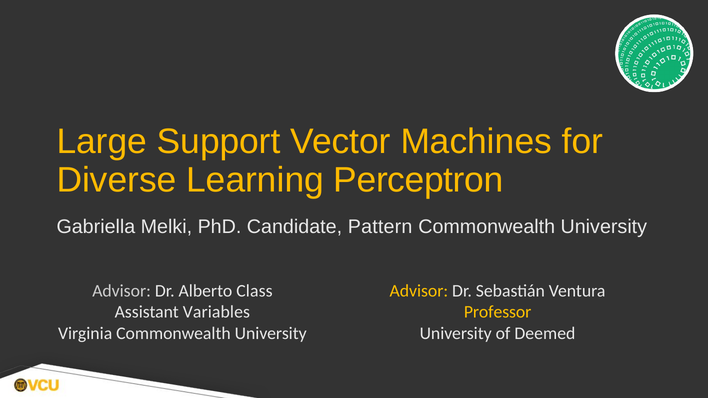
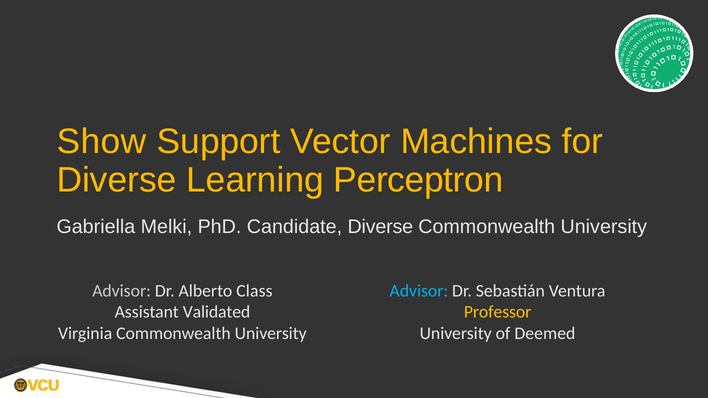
Large: Large -> Show
Candidate Pattern: Pattern -> Diverse
Advisor at (419, 291) colour: yellow -> light blue
Variables: Variables -> Validated
